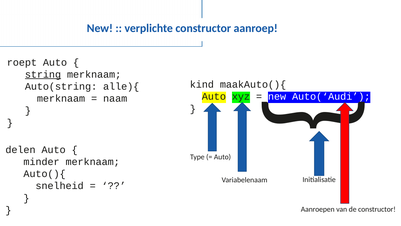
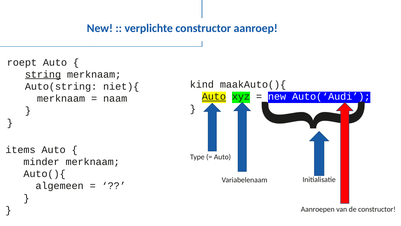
alle){: alle){ -> niet){
Auto at (214, 96) underline: none -> present
delen: delen -> items
snelheid: snelheid -> algemeen
